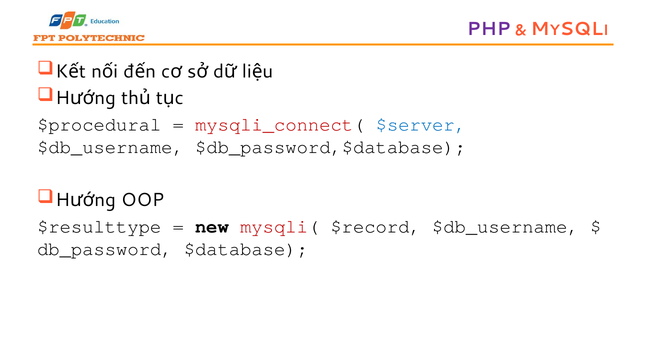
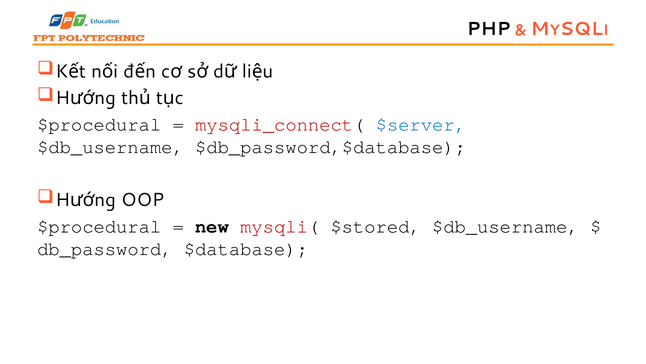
PHP colour: purple -> black
$resulttype at (99, 226): $resulttype -> $procedural
$record: $record -> $stored
